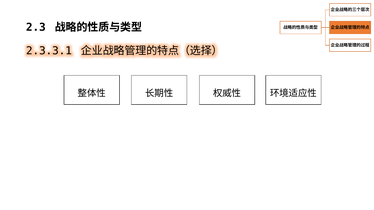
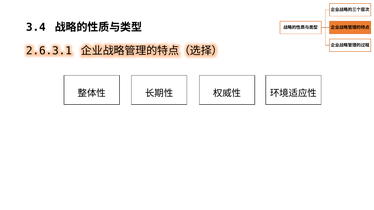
2.3: 2.3 -> 3.4
2.3.3.1: 2.3.3.1 -> 2.6.3.1
